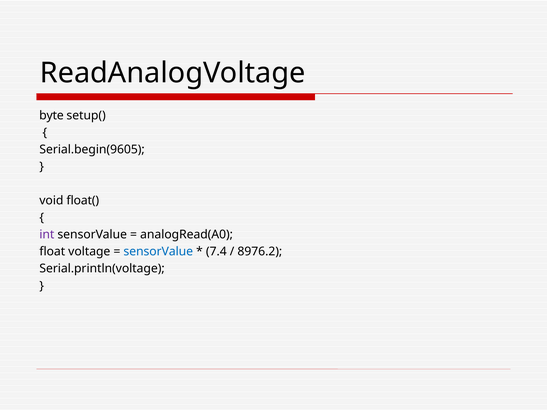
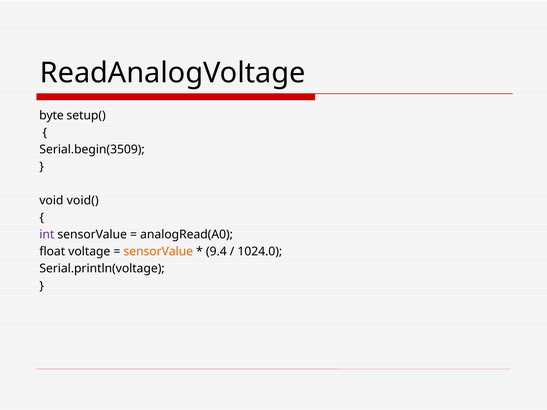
Serial.begin(9605: Serial.begin(9605 -> Serial.begin(3509
float(: float( -> void(
sensorValue at (158, 252) colour: blue -> orange
7.4: 7.4 -> 9.4
8976.2: 8976.2 -> 1024.0
